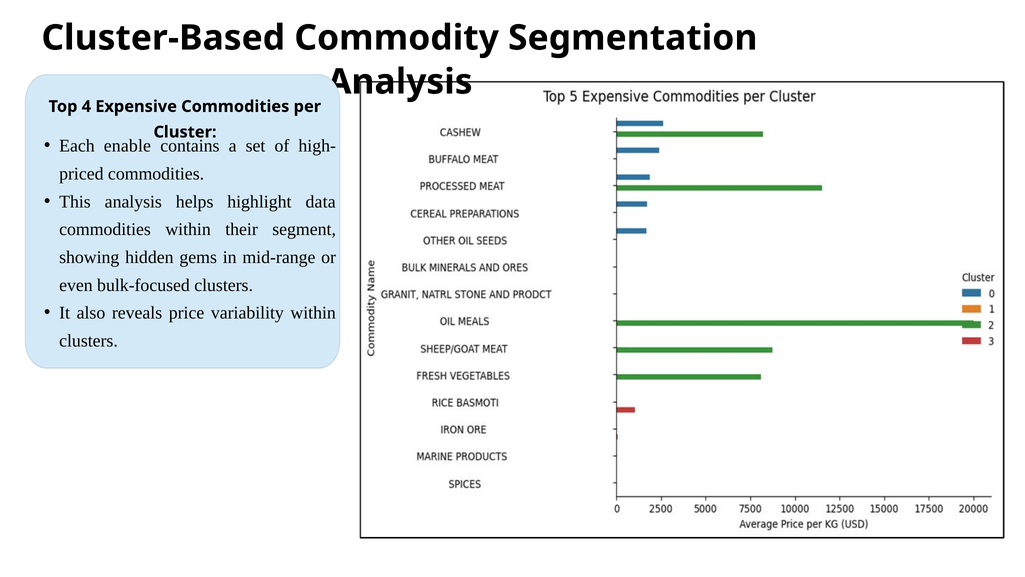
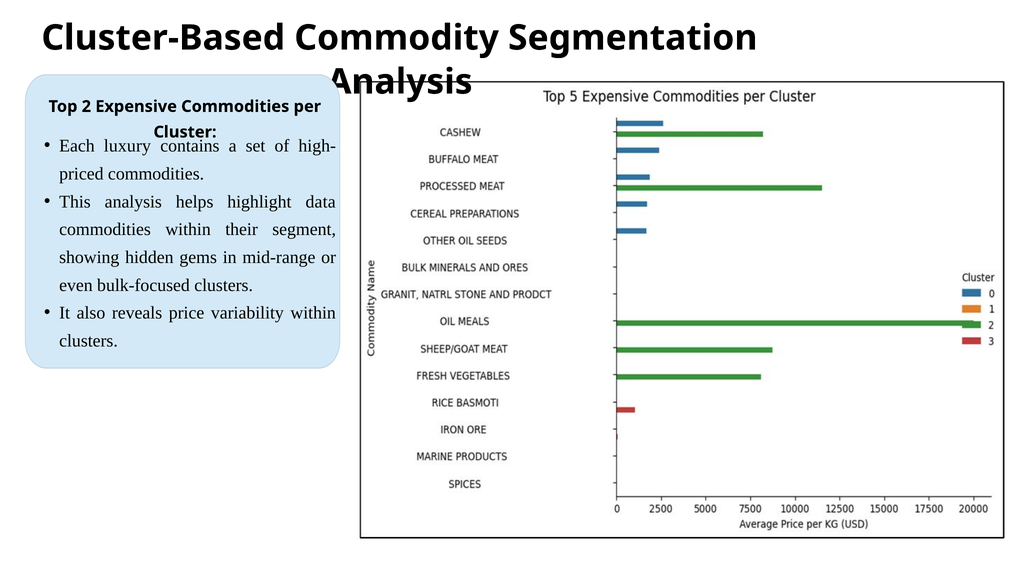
4: 4 -> 2
enable: enable -> luxury
